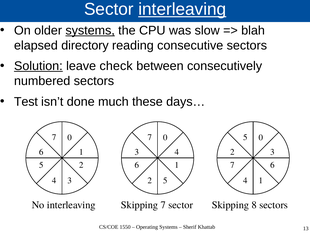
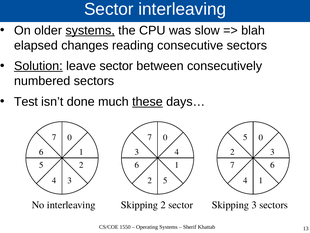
interleaving at (182, 9) underline: present -> none
directory: directory -> changes
leave check: check -> sector
these underline: none -> present
Skipping 7: 7 -> 2
Skipping 8: 8 -> 3
